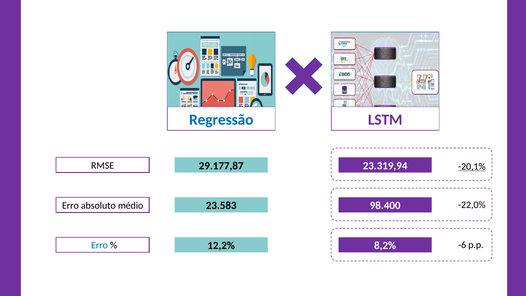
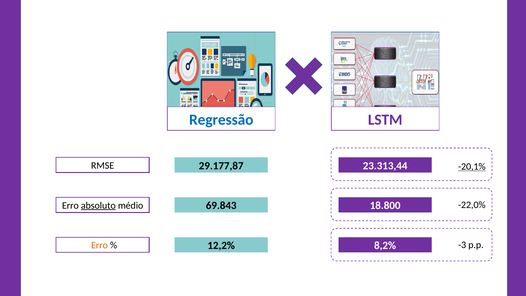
23.319,94: 23.319,94 -> 23.313,44
98.400: 98.400 -> 18.800
absoluto underline: none -> present
23.583: 23.583 -> 69.843
-6: -6 -> -3
Erro at (99, 245) colour: blue -> orange
